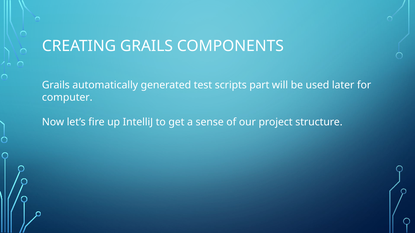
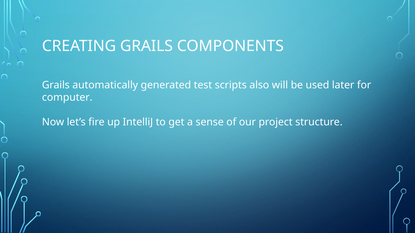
part: part -> also
